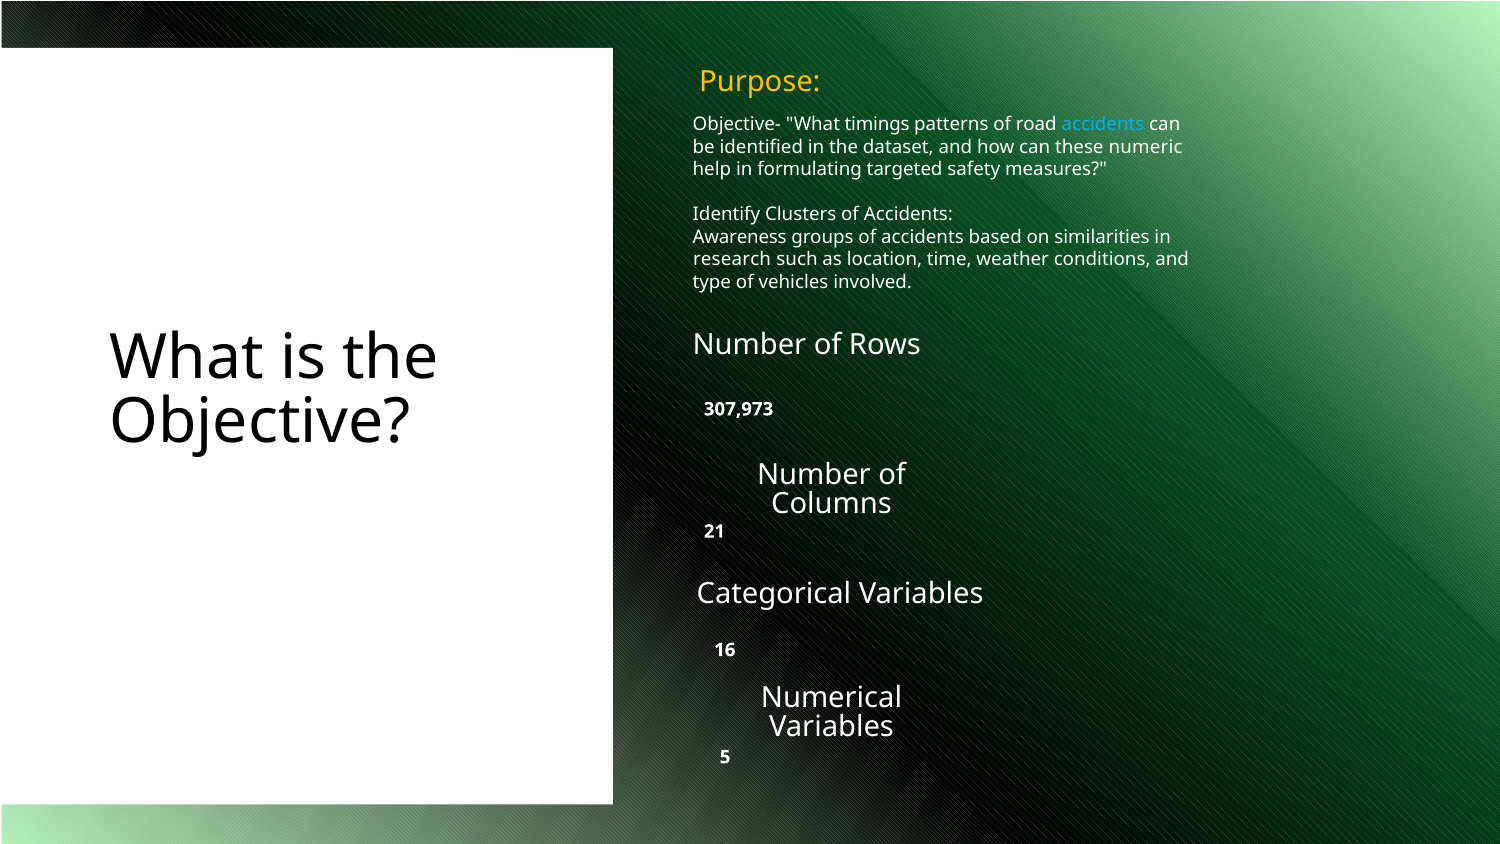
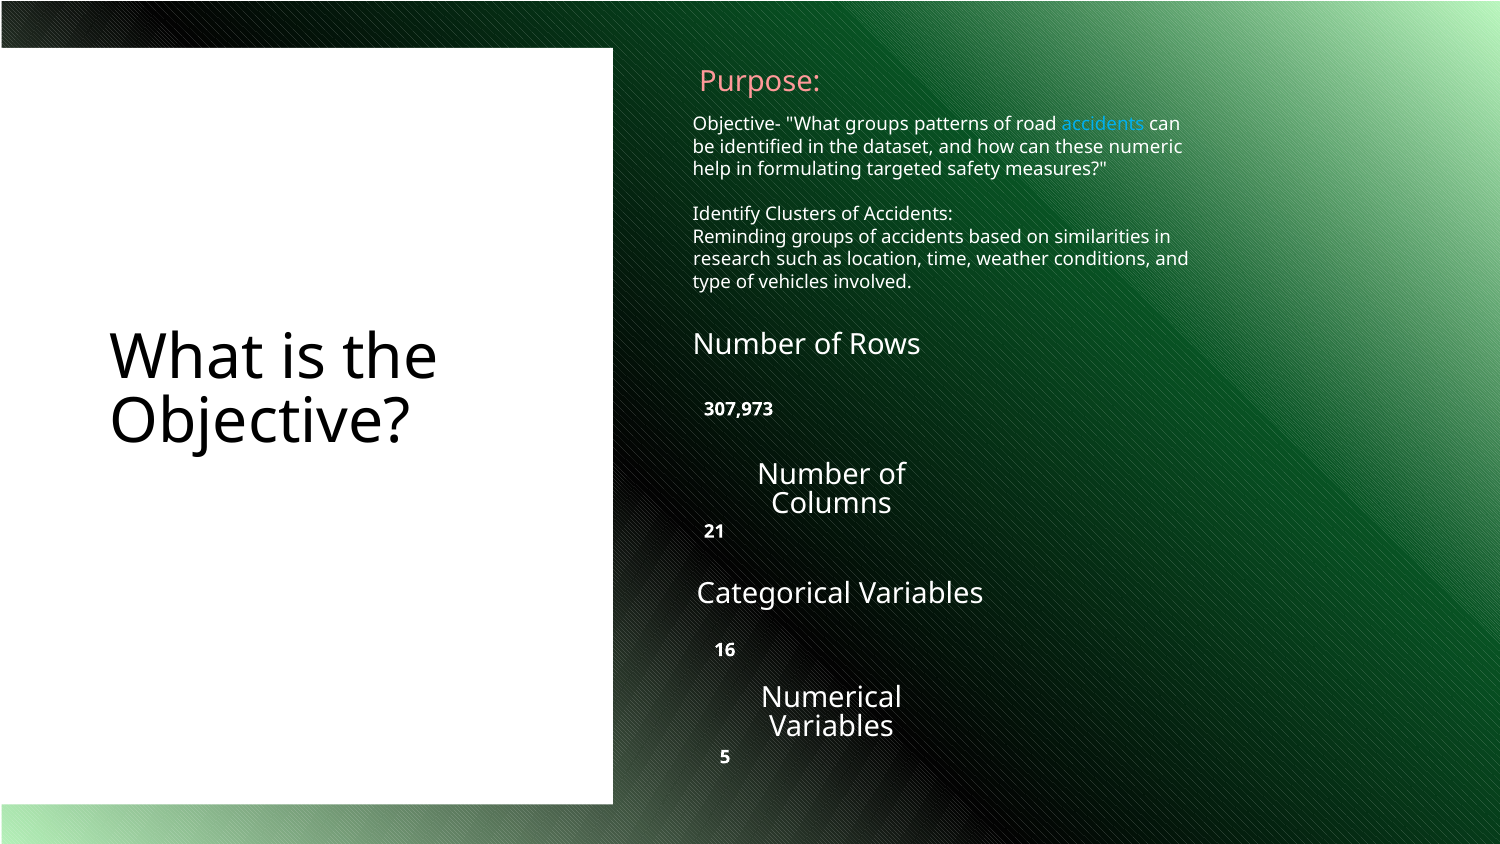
Purpose colour: yellow -> pink
What timings: timings -> groups
Awareness: Awareness -> Reminding
